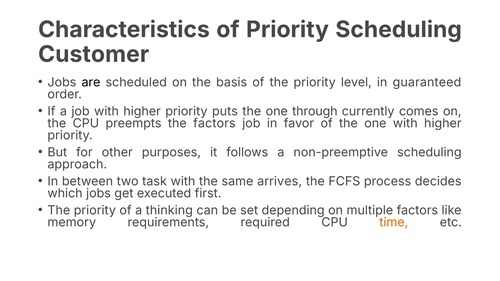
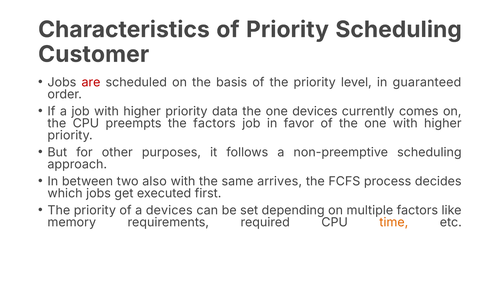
are colour: black -> red
puts: puts -> data
one through: through -> devices
task: task -> also
a thinking: thinking -> devices
